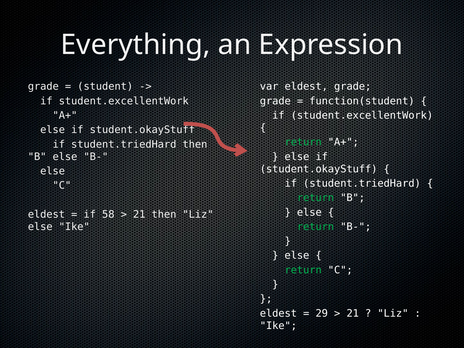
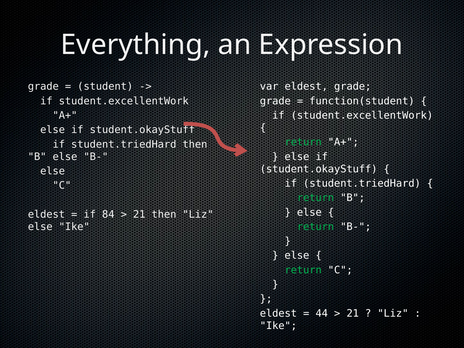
58: 58 -> 84
29: 29 -> 44
